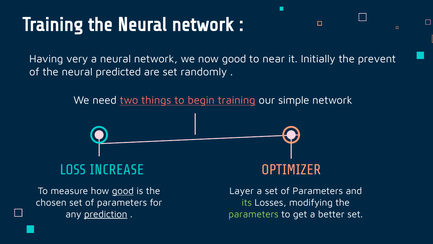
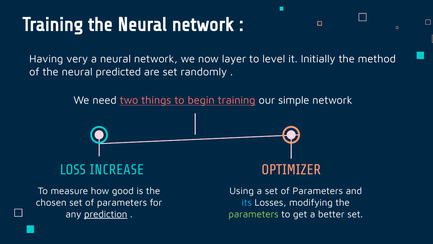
now good: good -> layer
near: near -> level
prevent: prevent -> method
good at (123, 191) underline: present -> none
Layer: Layer -> Using
its colour: light green -> light blue
